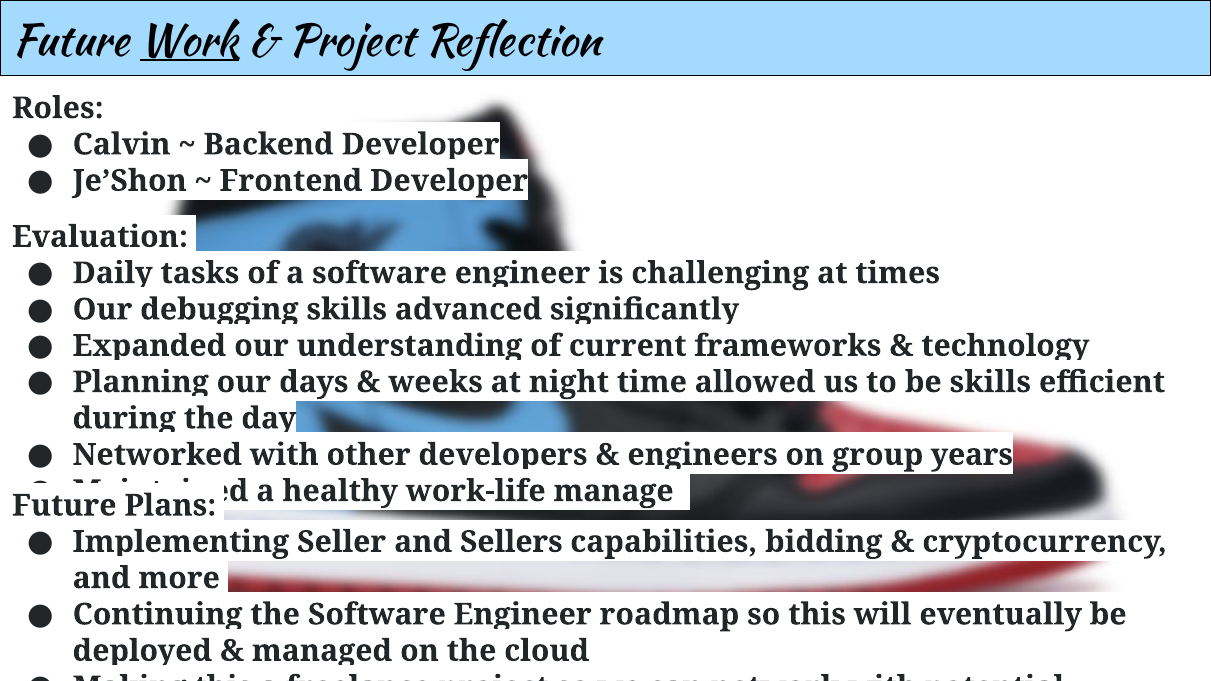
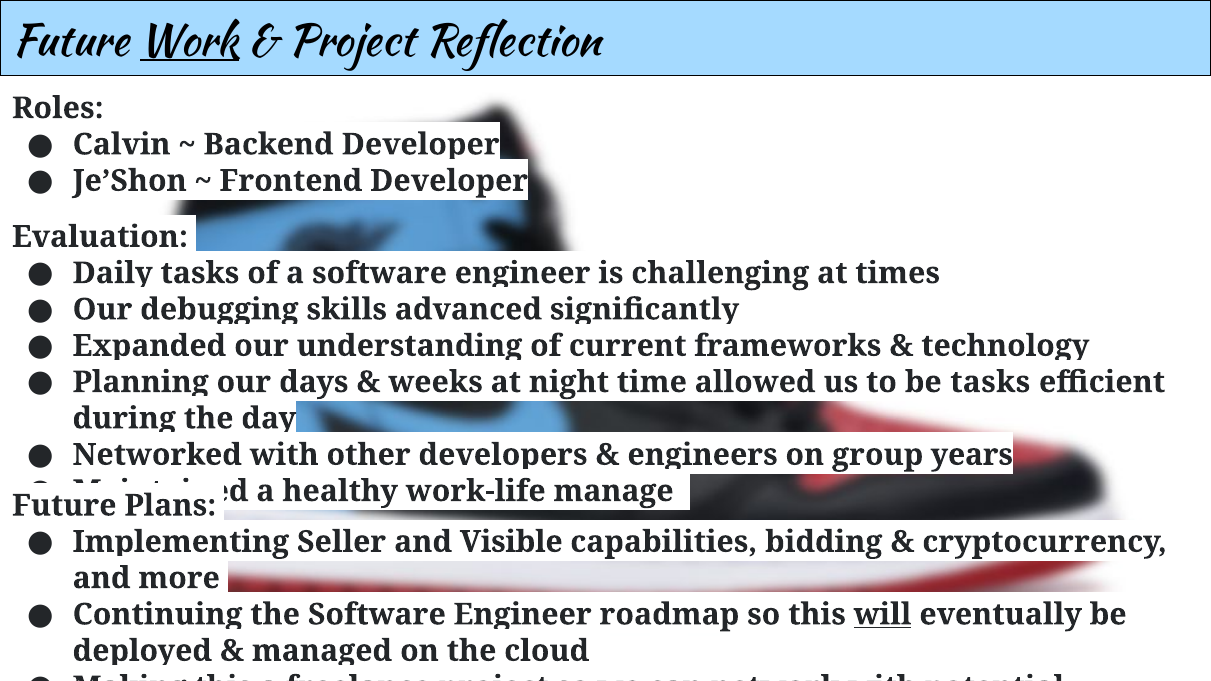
be skills: skills -> tasks
Sellers: Sellers -> Visible
will underline: none -> present
